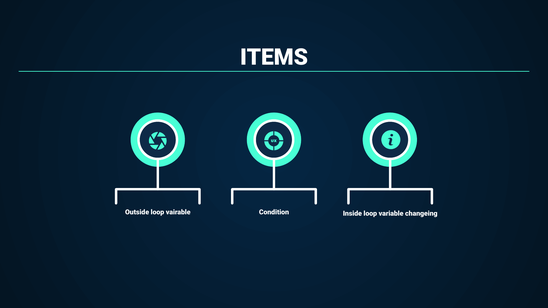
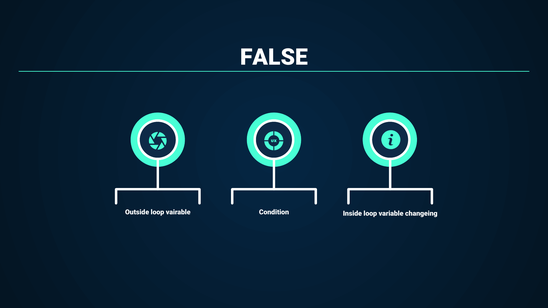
ITEMS: ITEMS -> FALSE
